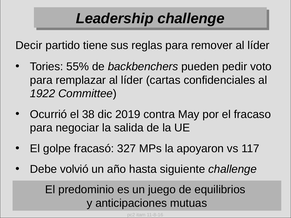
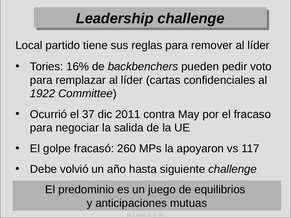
Decir: Decir -> Local
55%: 55% -> 16%
38: 38 -> 37
2019: 2019 -> 2011
327: 327 -> 260
